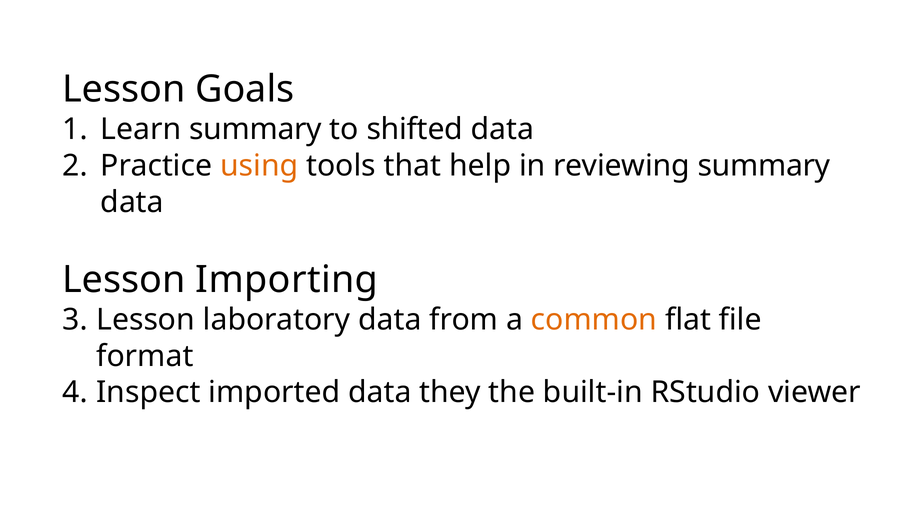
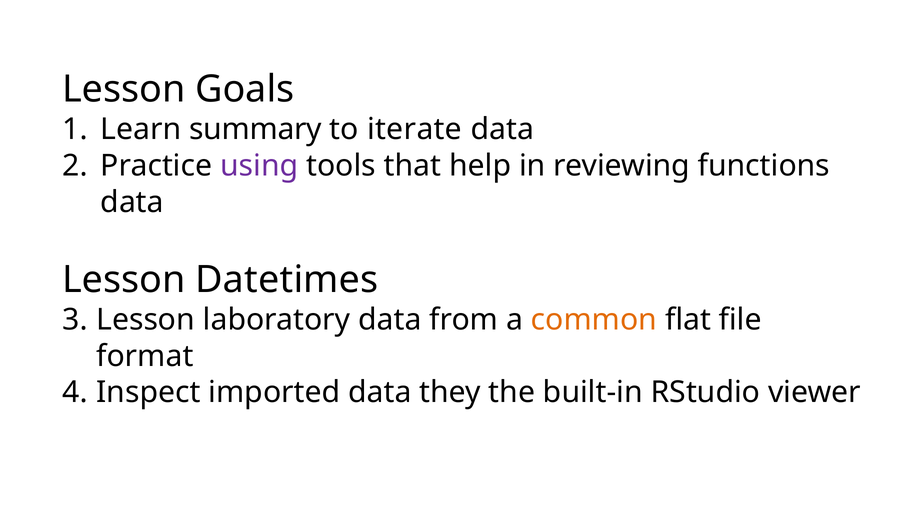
shifted: shifted -> iterate
using colour: orange -> purple
reviewing summary: summary -> functions
Importing: Importing -> Datetimes
